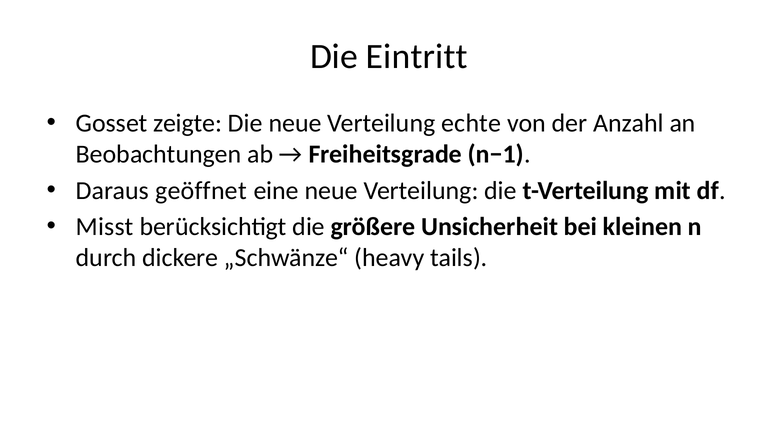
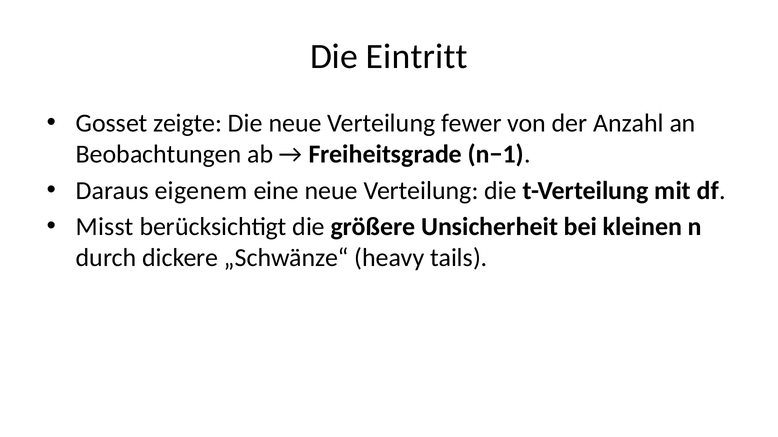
echte: echte -> fewer
geöffnet: geöffnet -> eigenem
